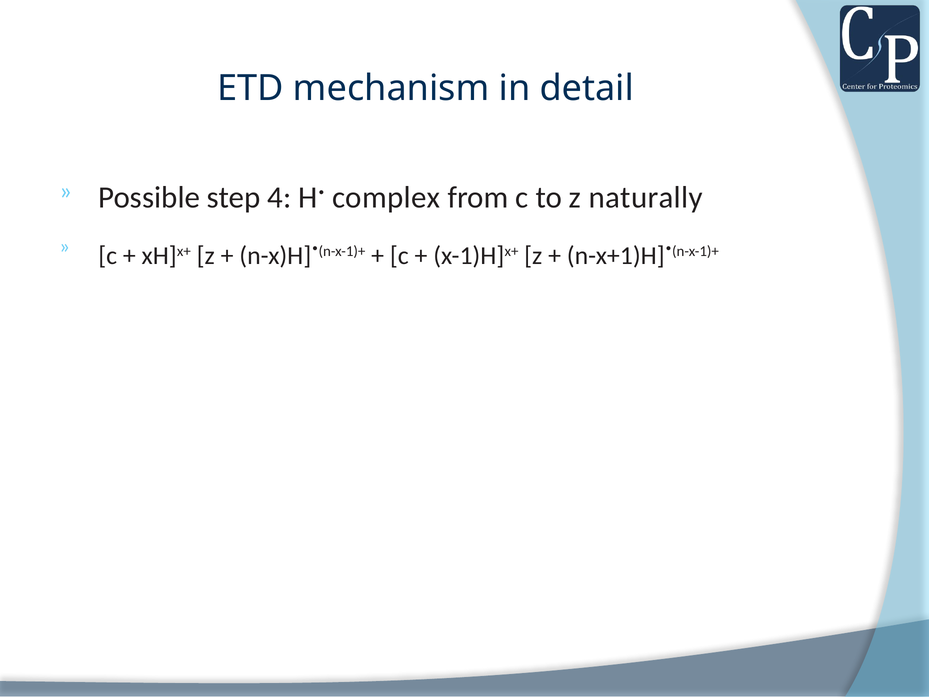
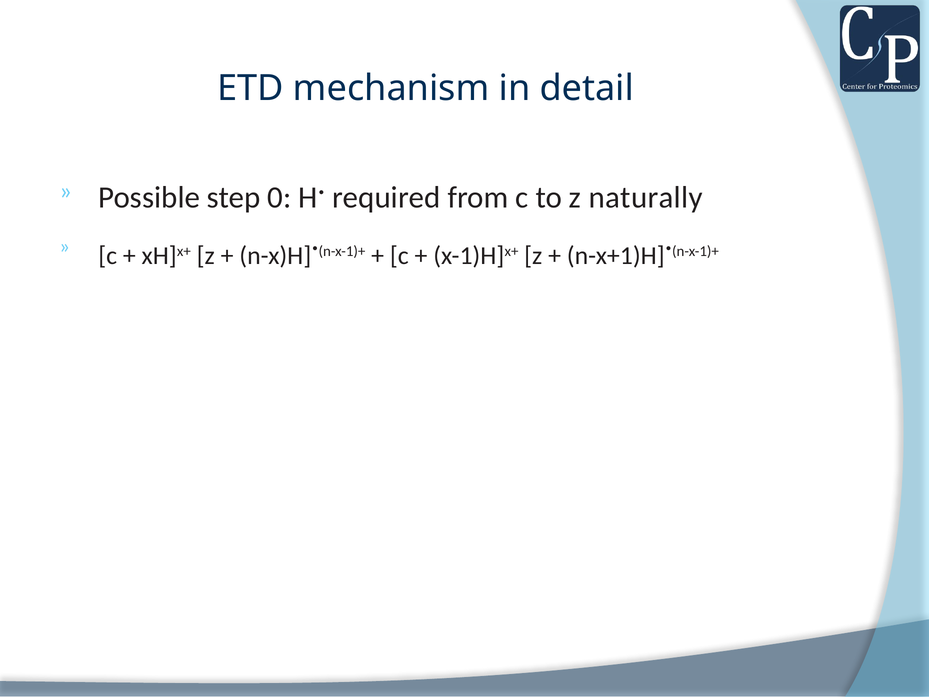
4: 4 -> 0
complex: complex -> required
